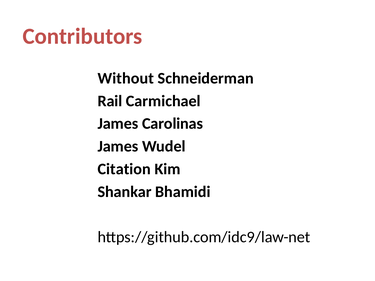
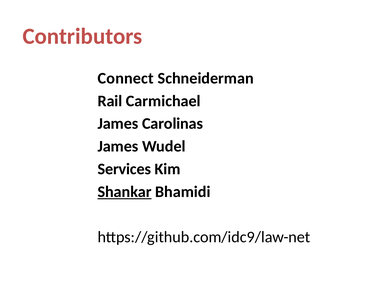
Without: Without -> Connect
Citation: Citation -> Services
Shankar underline: none -> present
